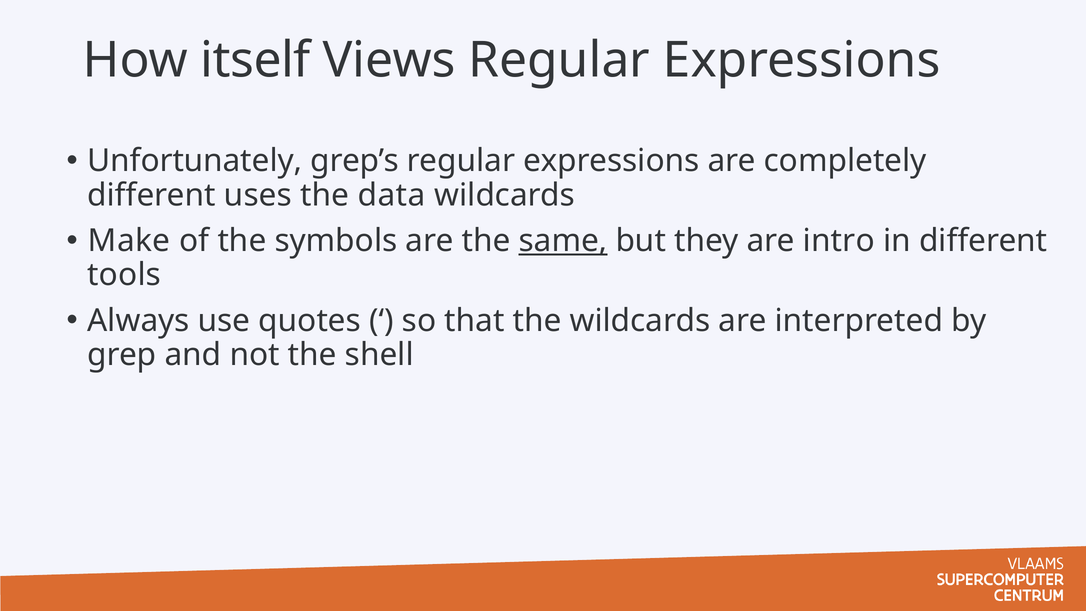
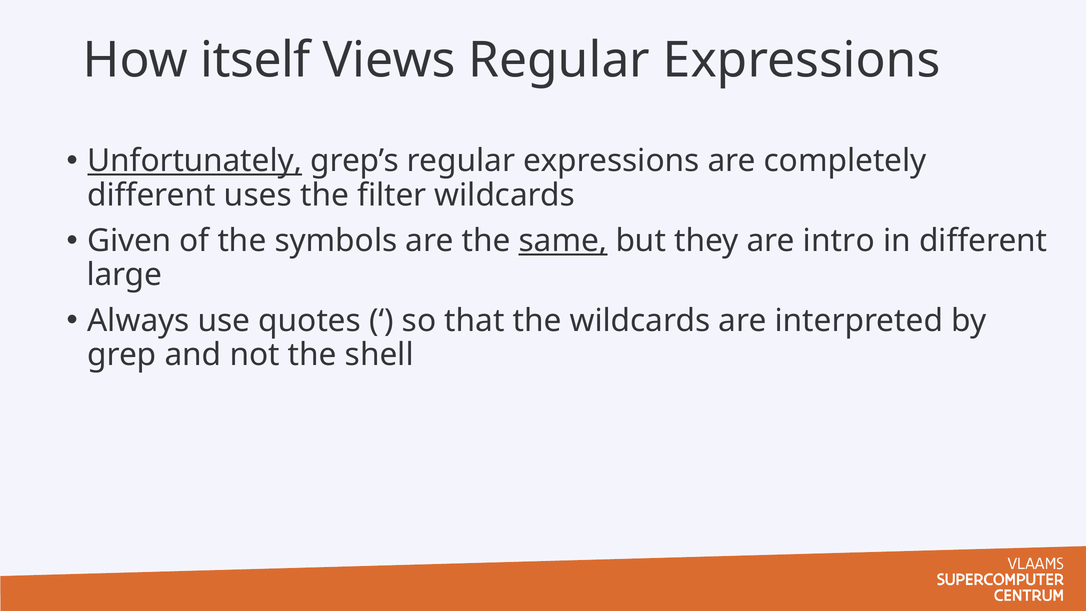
Unfortunately underline: none -> present
data: data -> filter
Make: Make -> Given
tools: tools -> large
